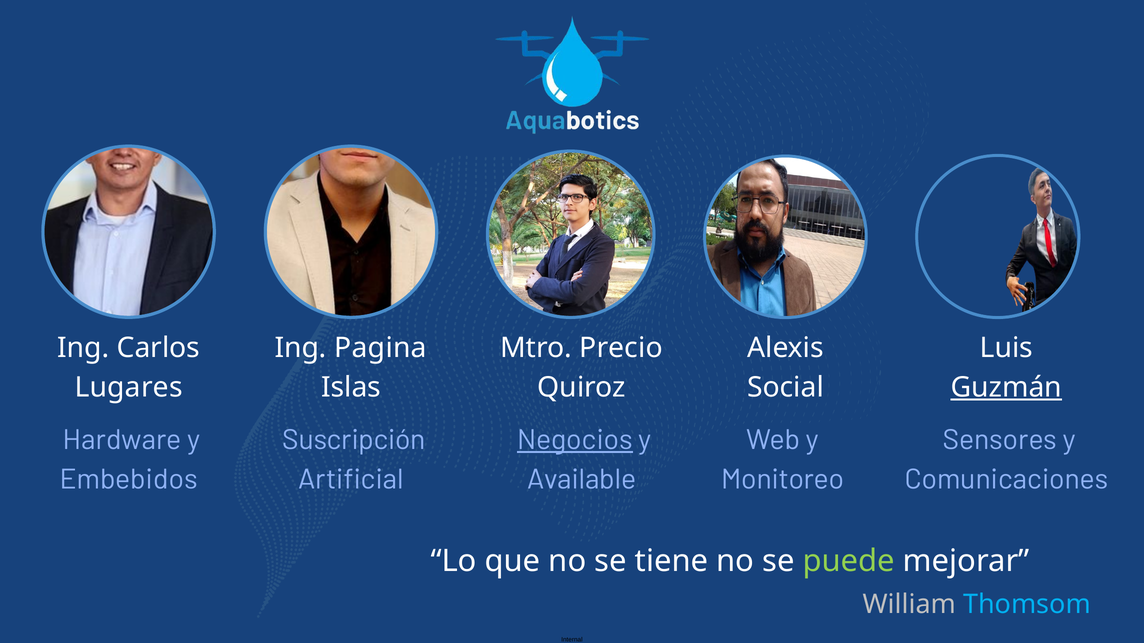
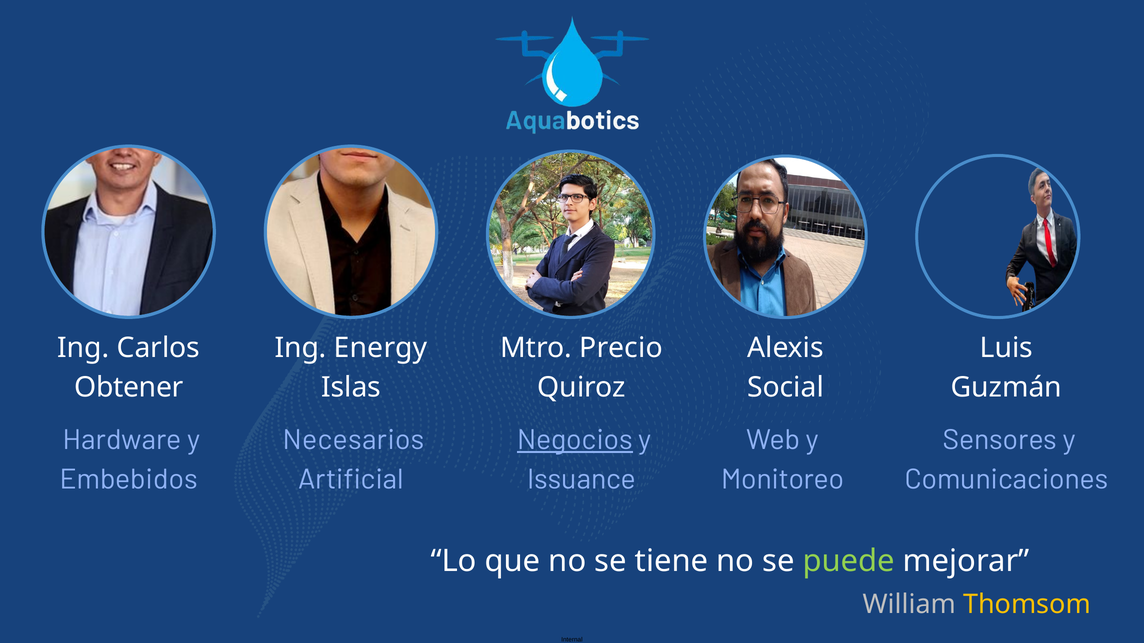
Pagina: Pagina -> Energy
Lugares: Lugares -> Obtener
Guzmán underline: present -> none
Suscripción: Suscripción -> Necesarios
Available: Available -> Issuance
Thomsom colour: light blue -> yellow
